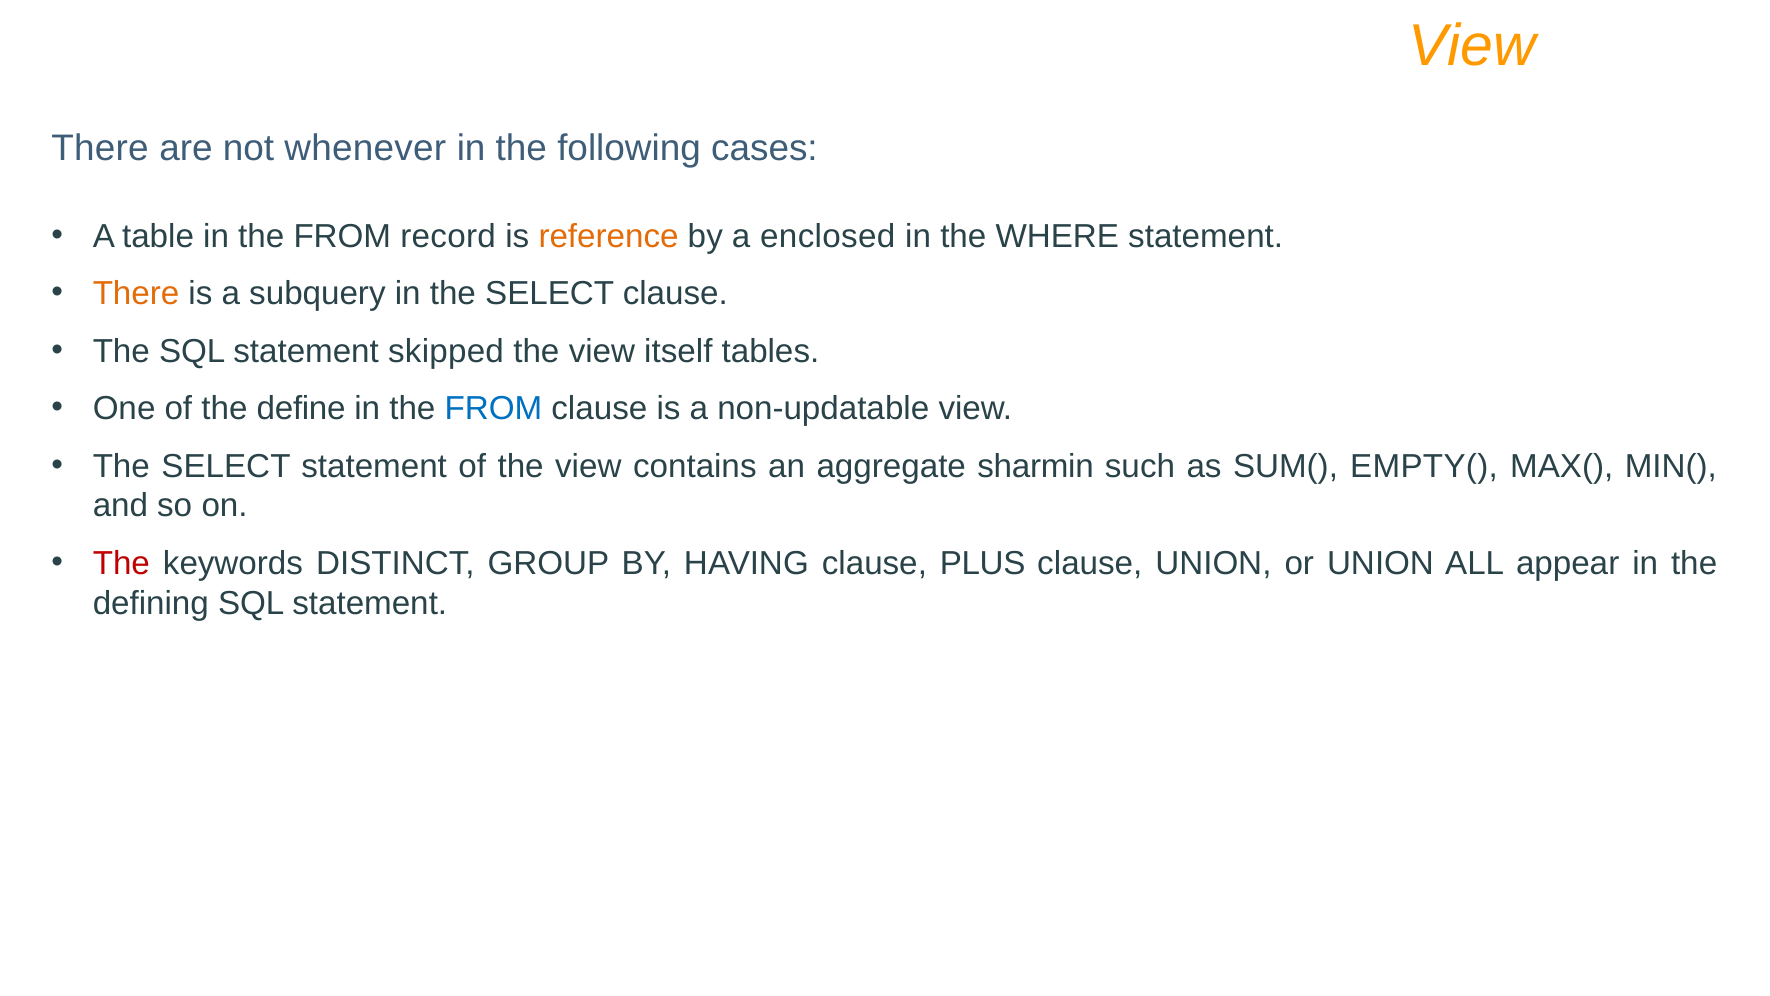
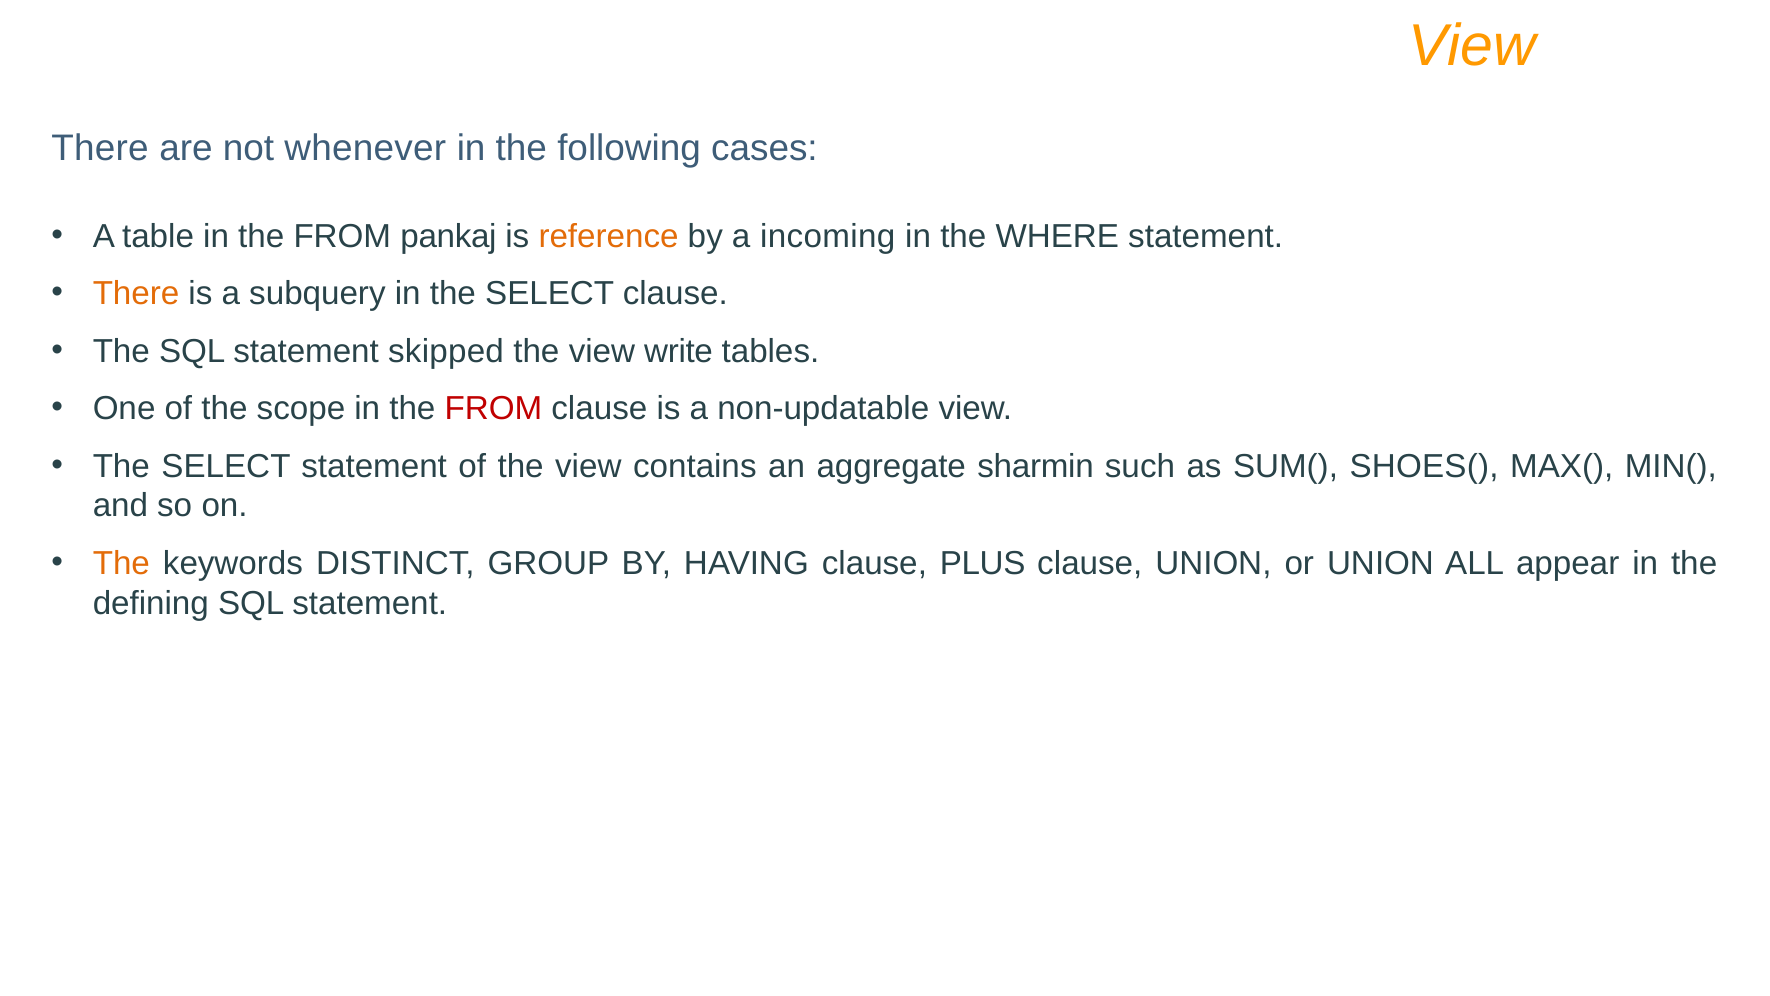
record: record -> pankaj
enclosed: enclosed -> incoming
itself: itself -> write
define: define -> scope
FROM at (493, 409) colour: blue -> red
EMPTY(: EMPTY( -> SHOES(
The at (121, 563) colour: red -> orange
